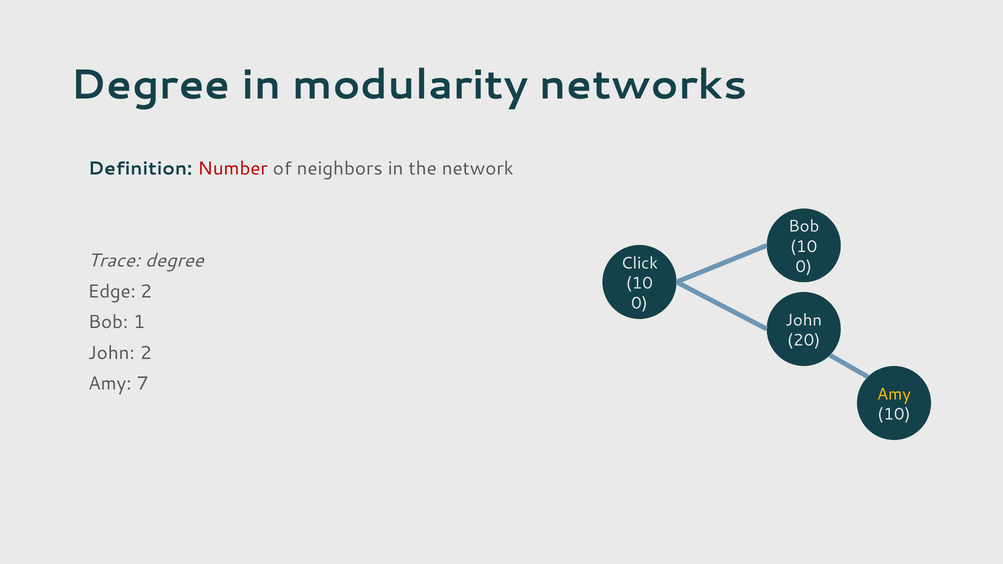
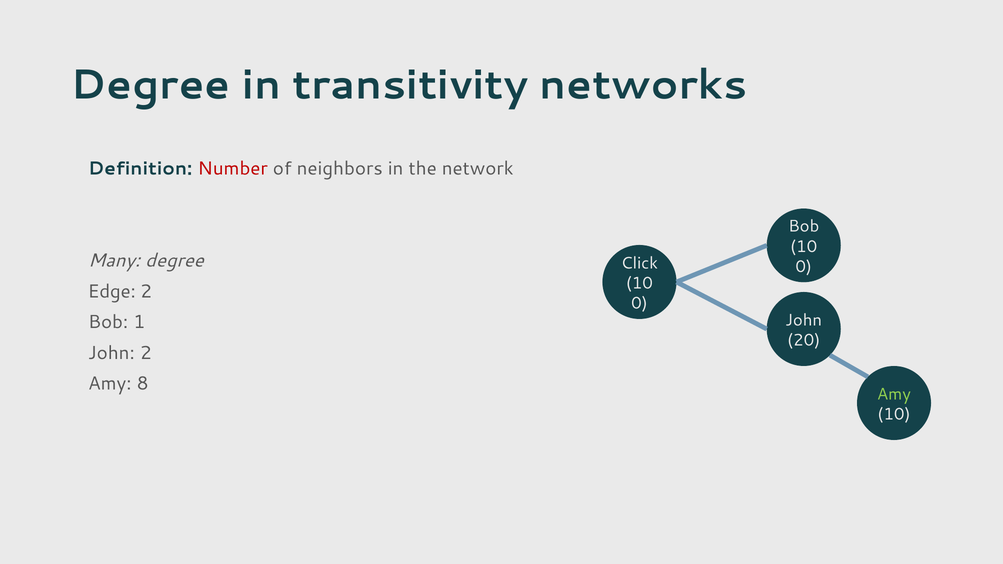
modularity: modularity -> transitivity
Trace: Trace -> Many
7: 7 -> 8
Amy at (894, 394) colour: yellow -> light green
